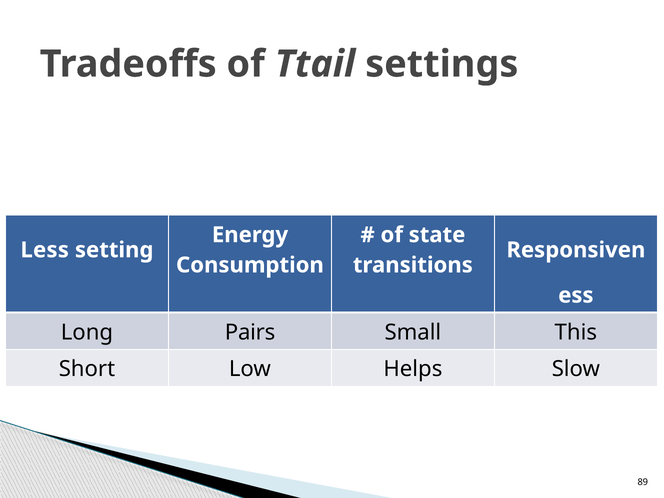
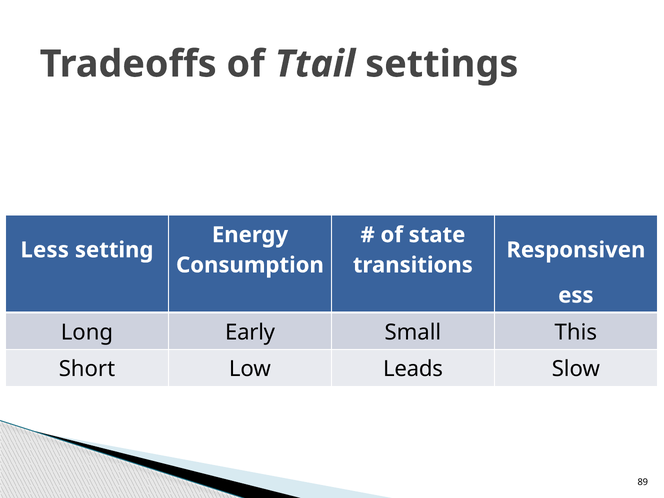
Pairs: Pairs -> Early
Helps: Helps -> Leads
